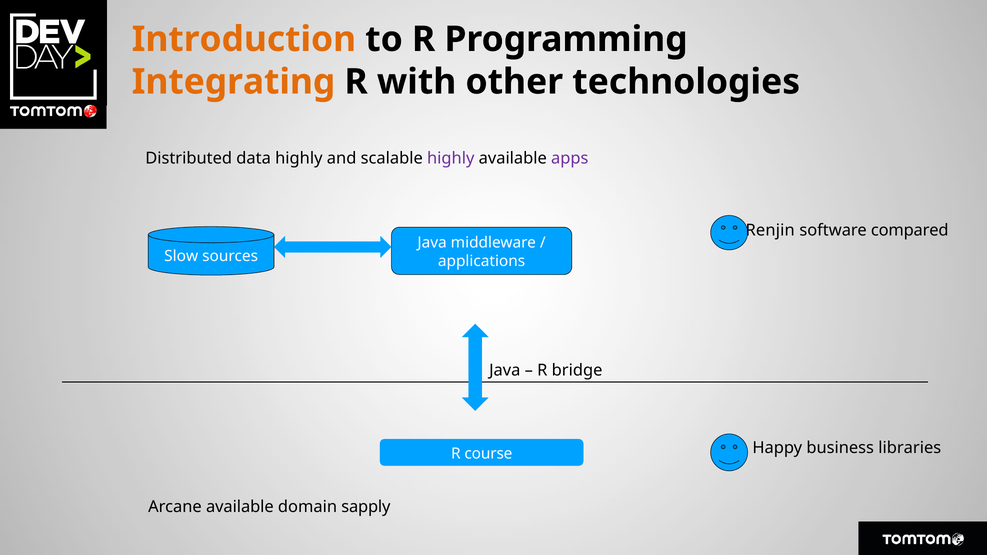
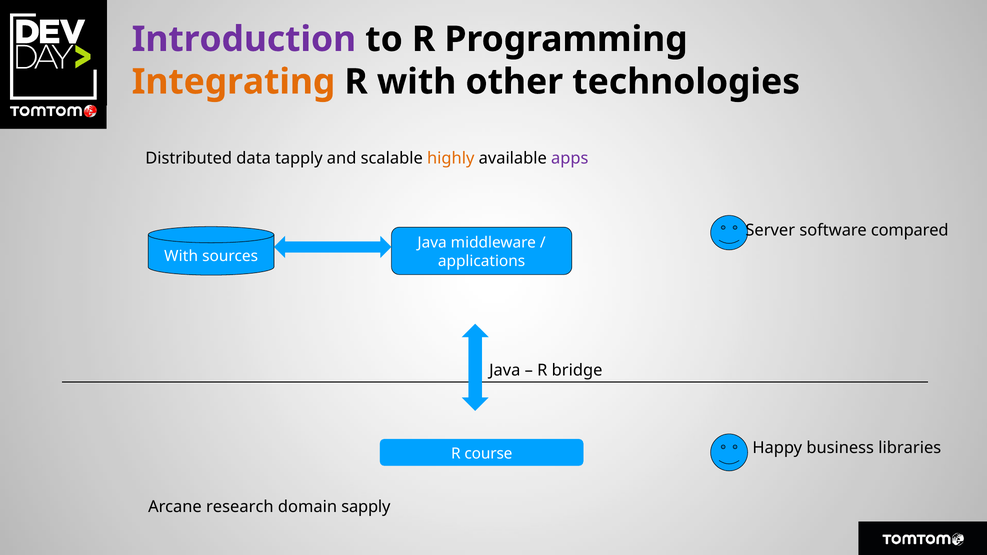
Introduction colour: orange -> purple
data highly: highly -> tapply
highly at (451, 159) colour: purple -> orange
Renjin: Renjin -> Server
Slow at (181, 256): Slow -> With
Arcane available: available -> research
